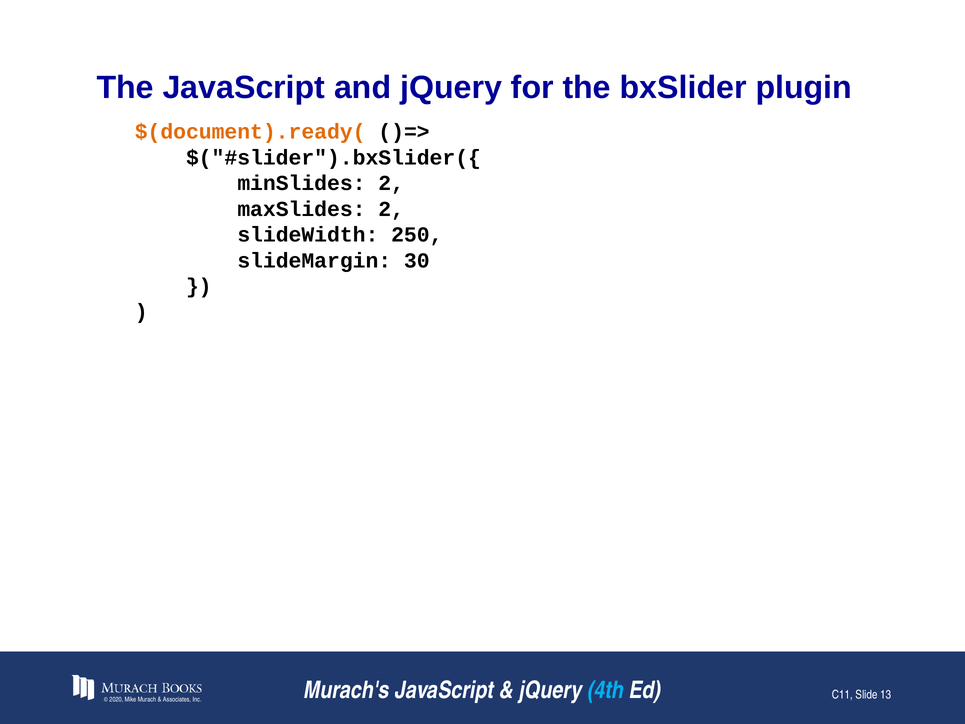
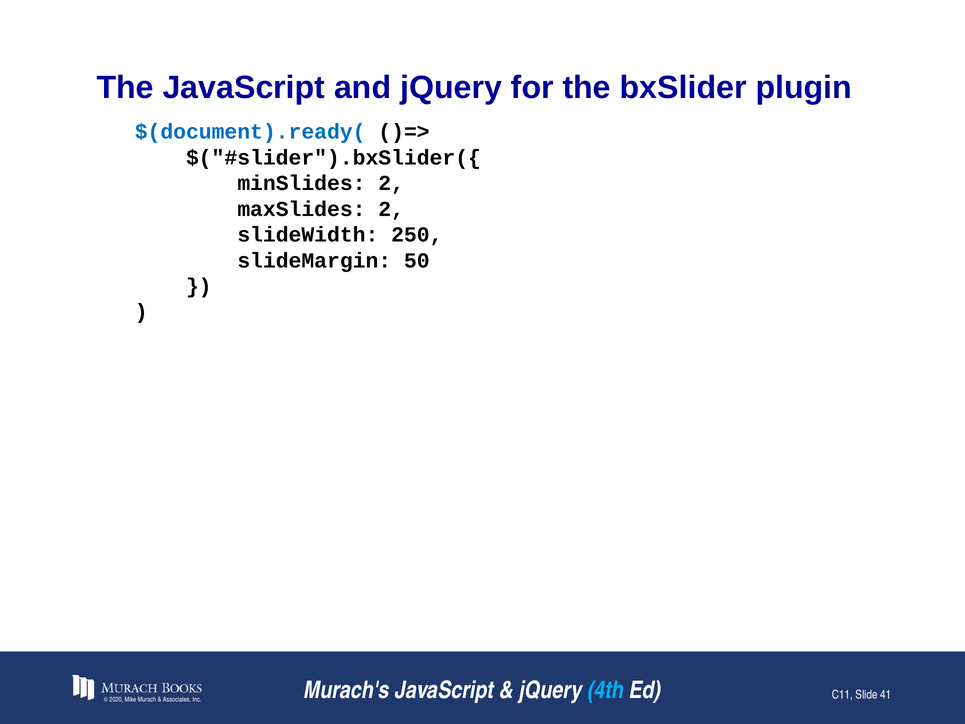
$(document).ready( colour: orange -> blue
30: 30 -> 50
13: 13 -> 41
